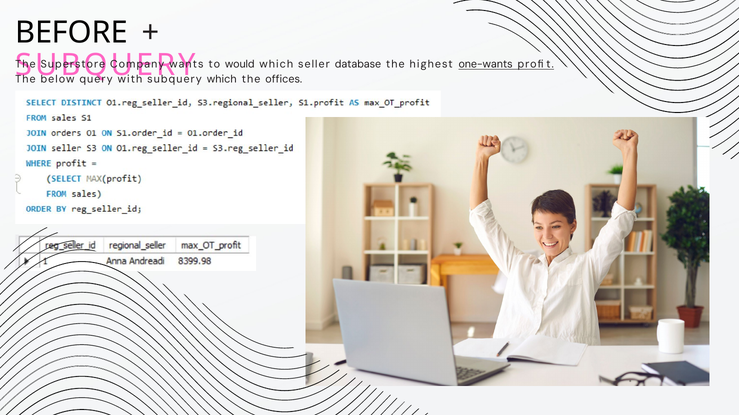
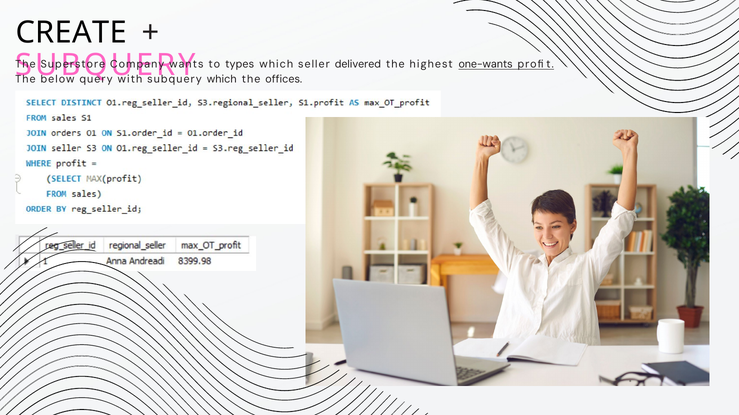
BEFORE: BEFORE -> CREATE
would: would -> types
database: database -> delivered
